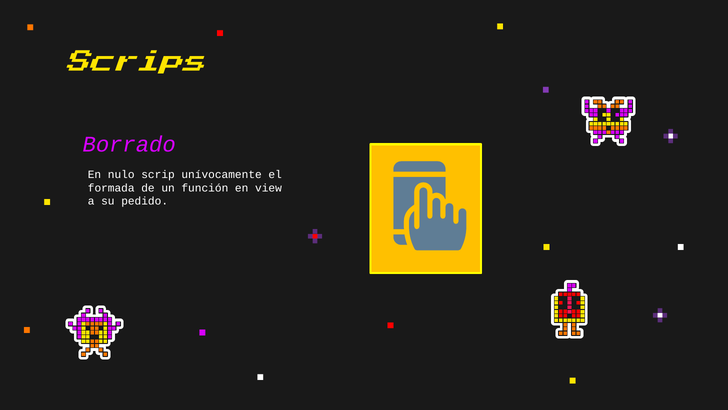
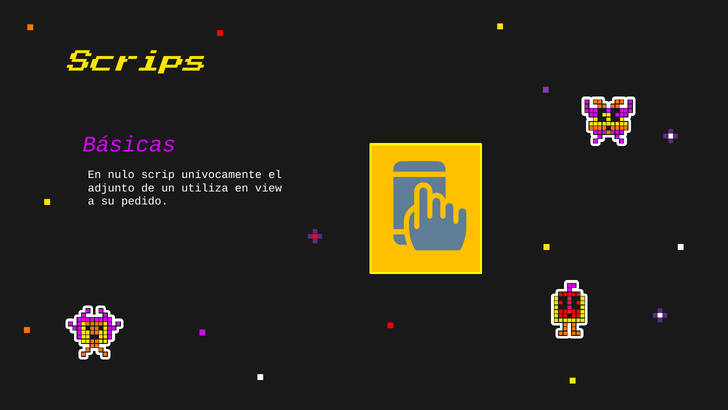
Borrado: Borrado -> Básicas
formada: formada -> adjunto
función: función -> utiliza
